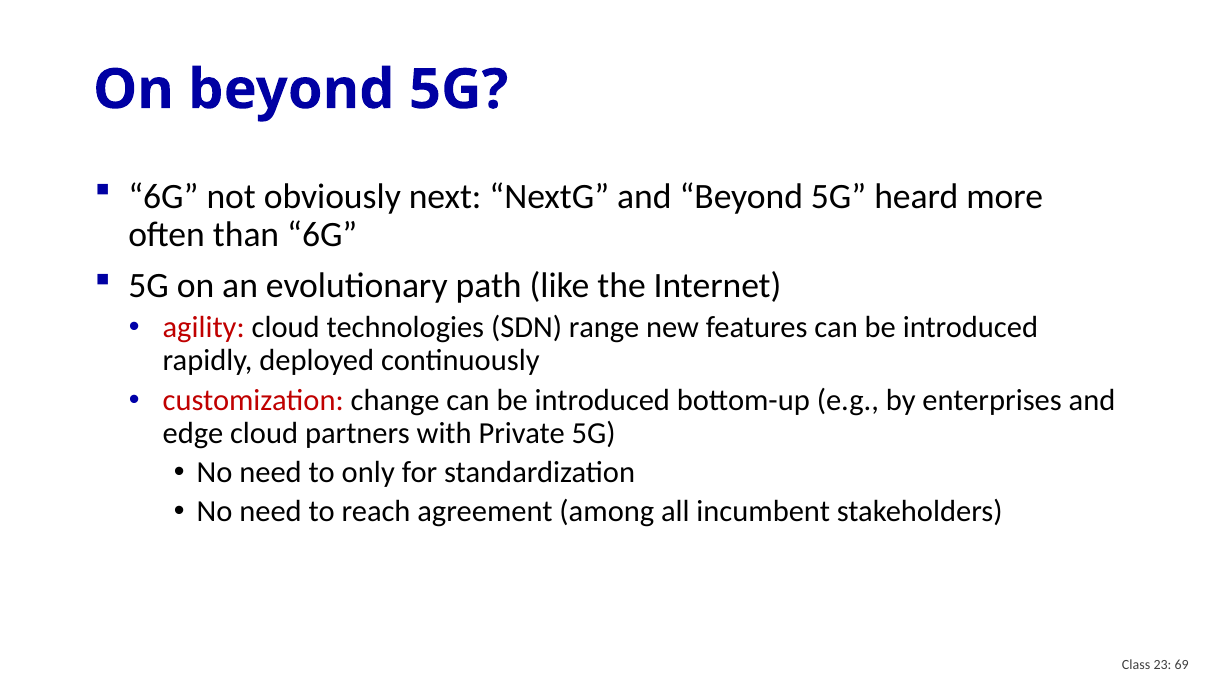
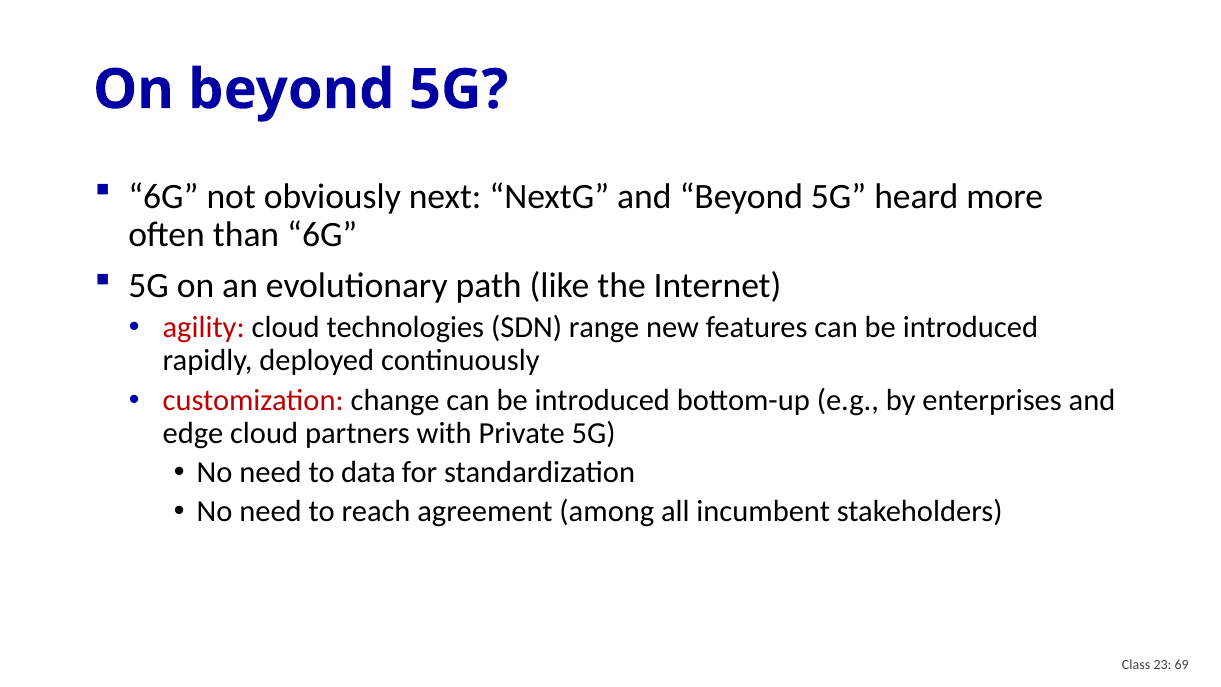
only: only -> data
